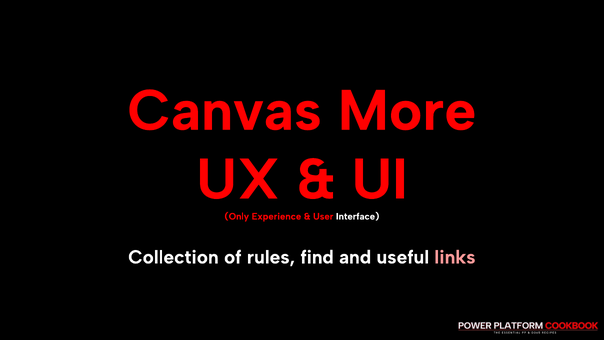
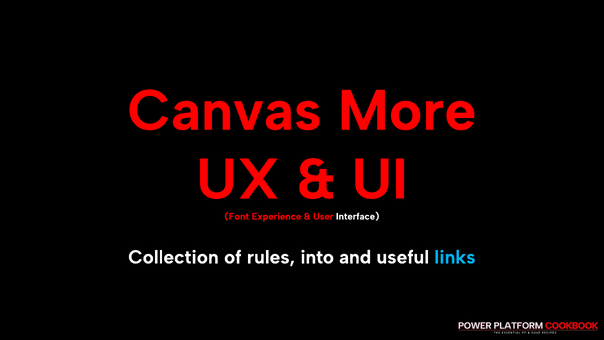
Only: Only -> Font
find: find -> into
links colour: pink -> light blue
